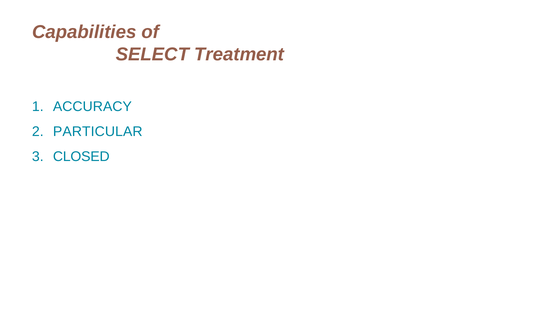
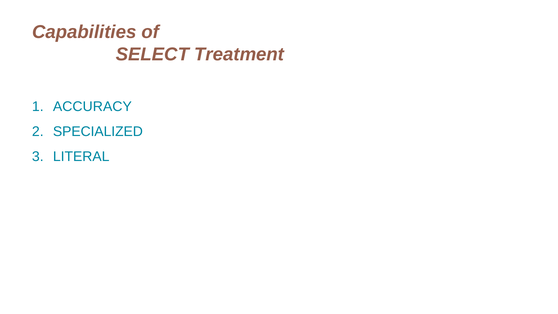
PARTICULAR: PARTICULAR -> SPECIALIZED
CLOSED: CLOSED -> LITERAL
